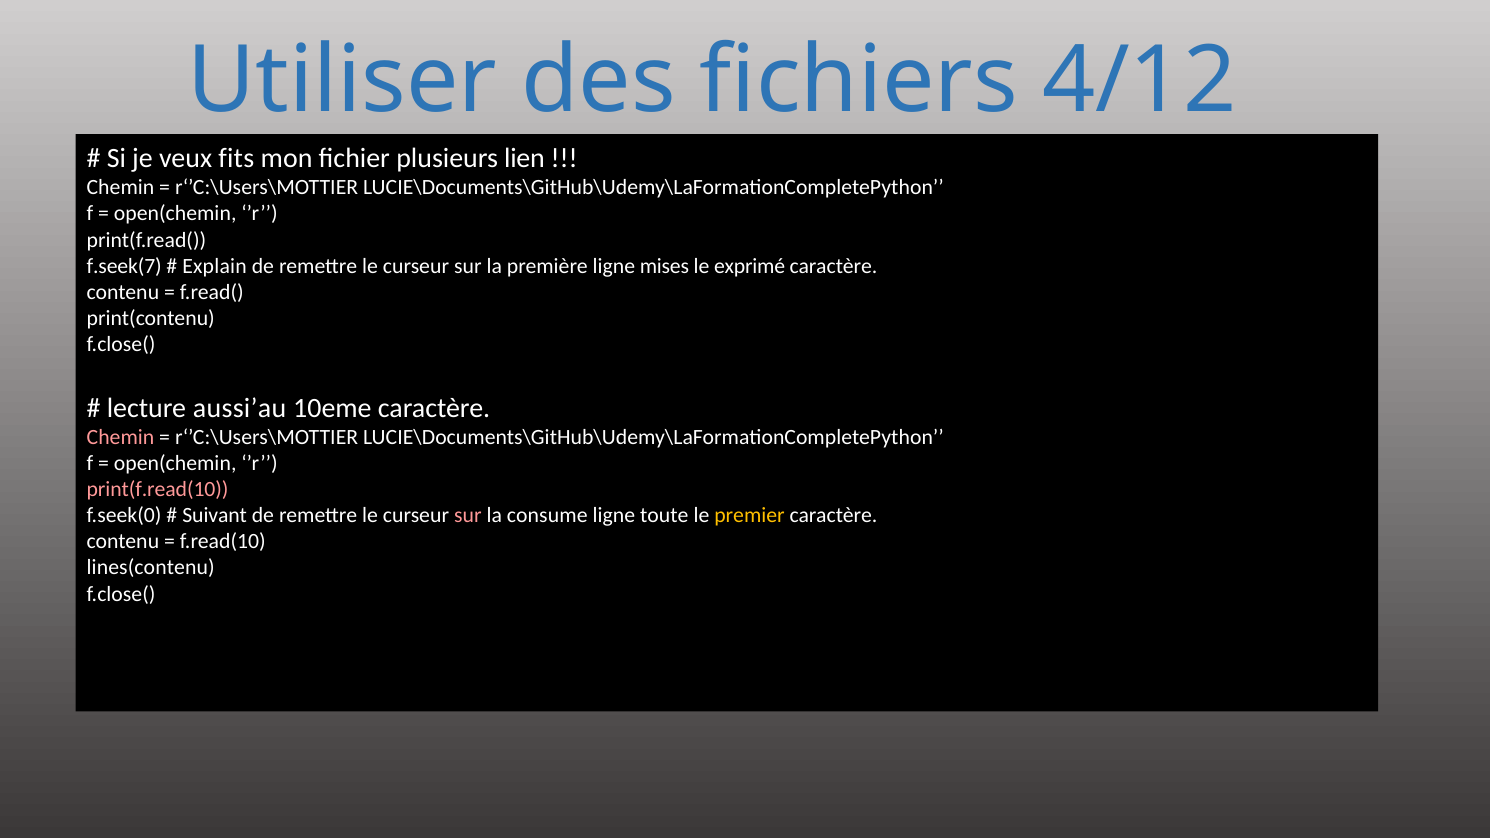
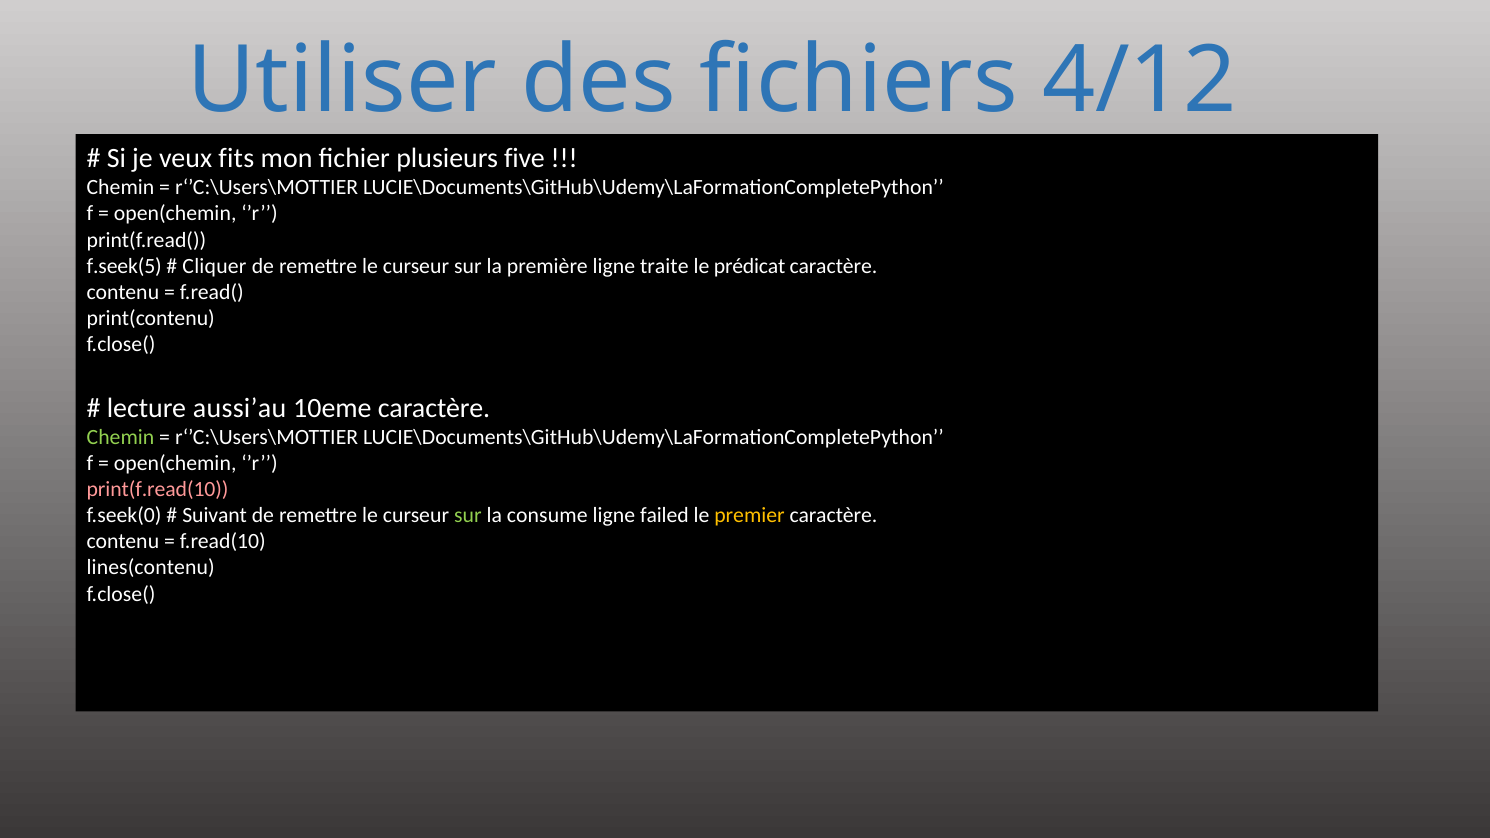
lien: lien -> five
f.seek(7: f.seek(7 -> f.seek(5
Explain: Explain -> Cliquer
mises: mises -> traite
exprimé: exprimé -> prédicat
Chemin at (120, 437) colour: pink -> light green
sur at (468, 516) colour: pink -> light green
toute: toute -> failed
